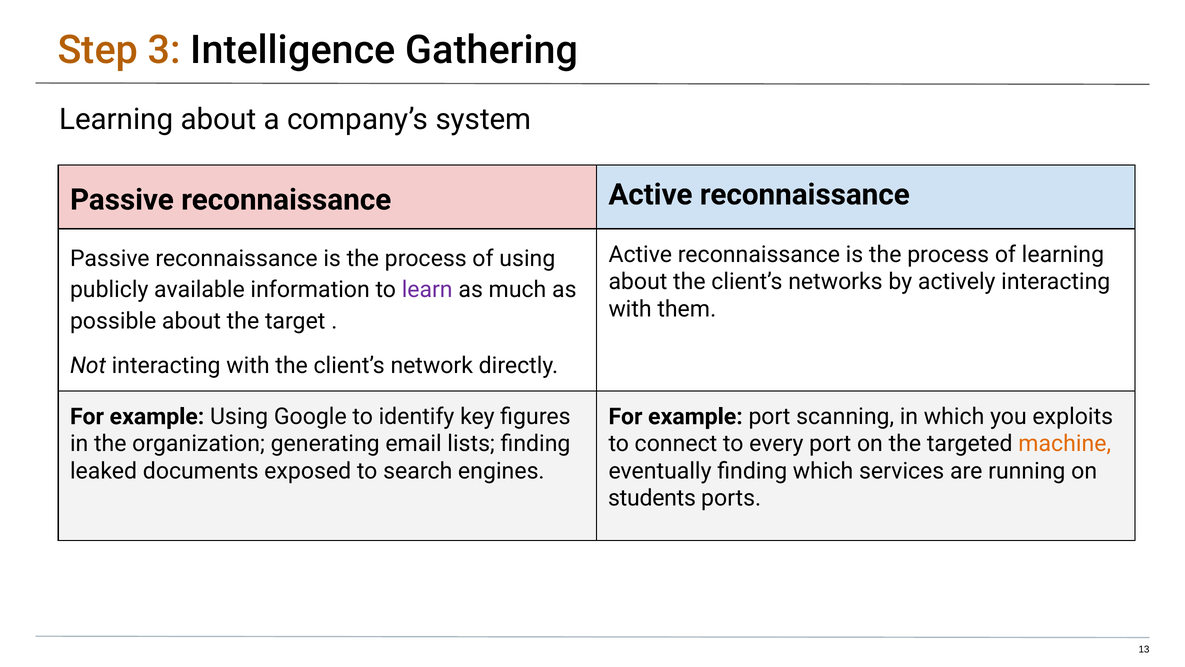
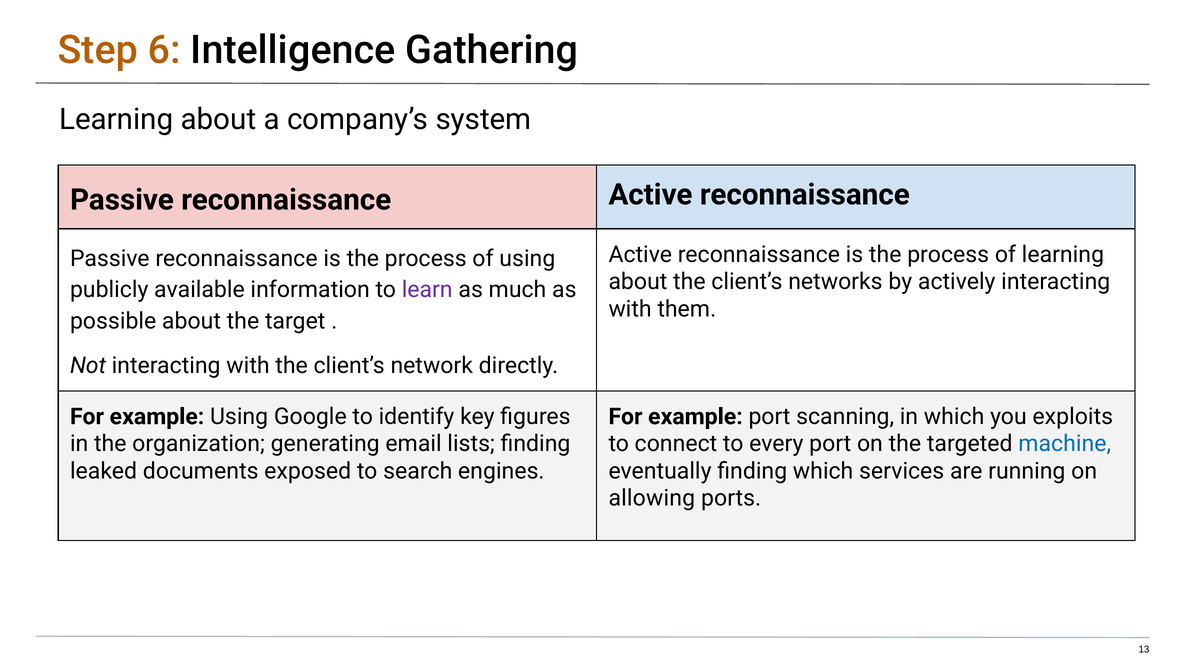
3: 3 -> 6
machine colour: orange -> blue
students: students -> allowing
